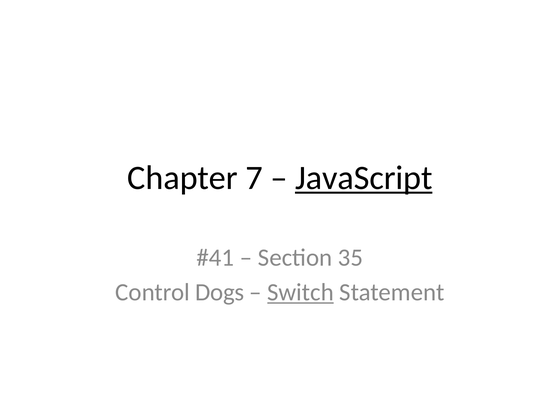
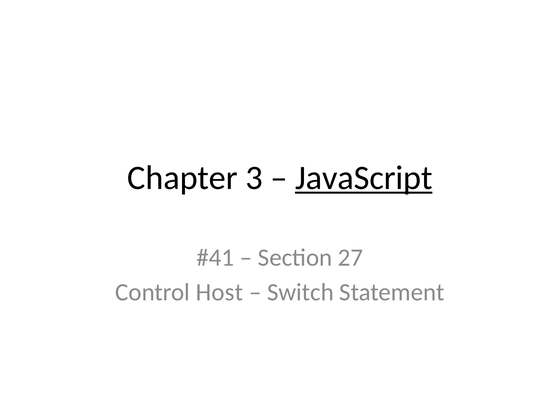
7: 7 -> 3
35: 35 -> 27
Dogs: Dogs -> Host
Switch underline: present -> none
